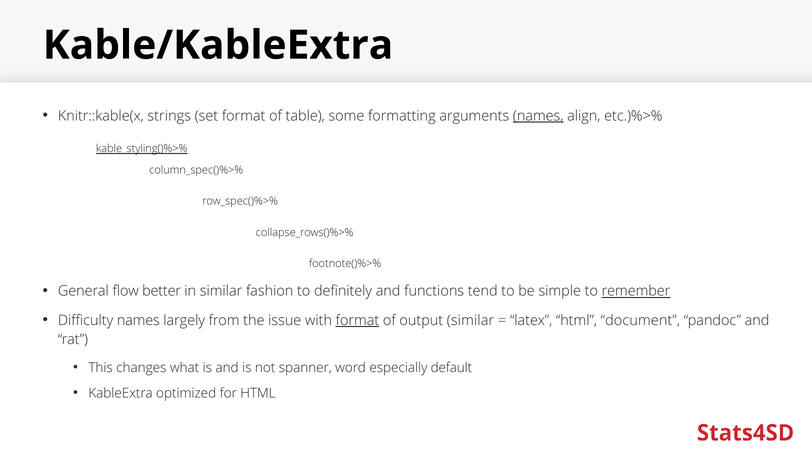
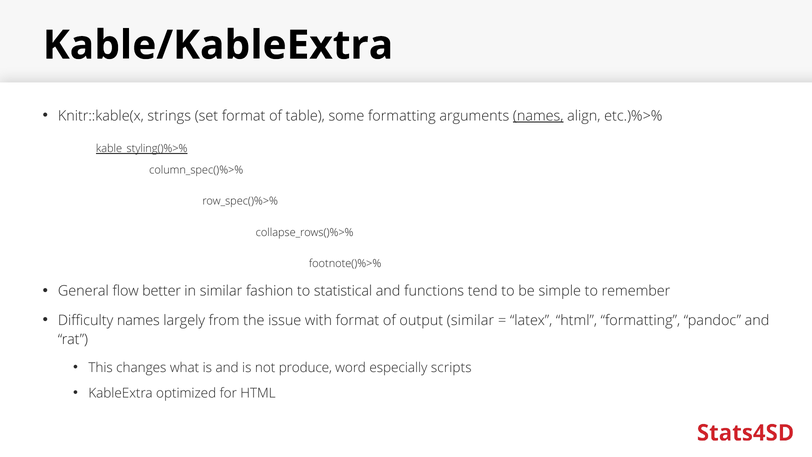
definitely: definitely -> statistical
remember underline: present -> none
format at (357, 320) underline: present -> none
html document: document -> formatting
spanner: spanner -> produce
default: default -> scripts
